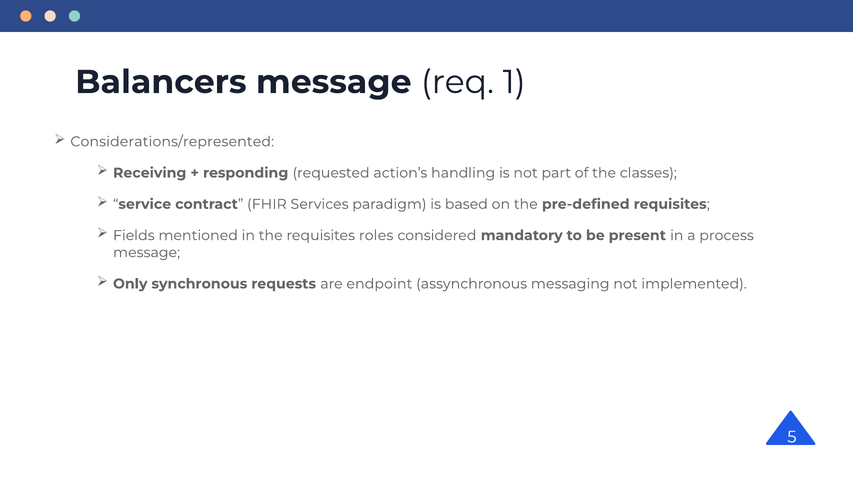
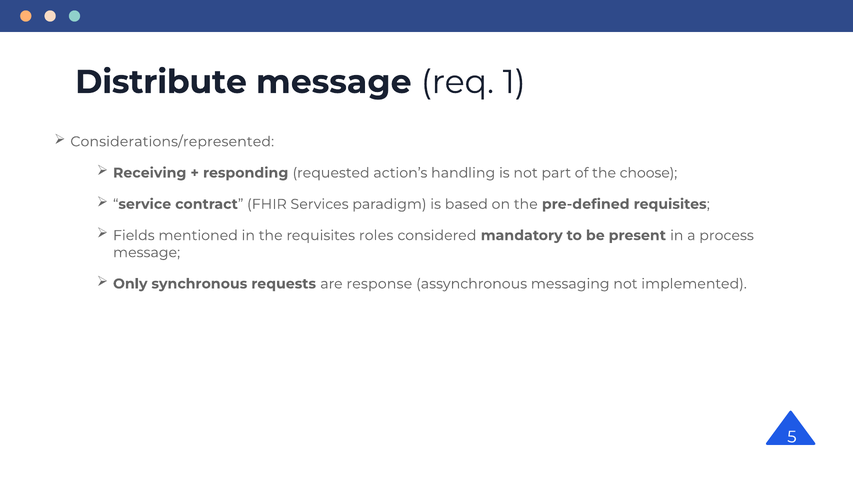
Balancers: Balancers -> Distribute
classes: classes -> choose
endpoint: endpoint -> response
